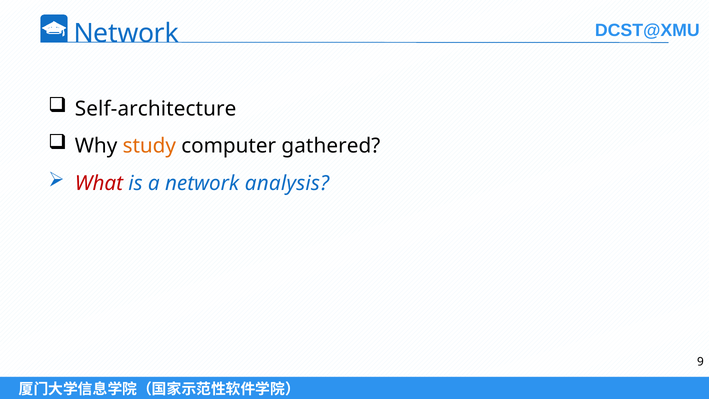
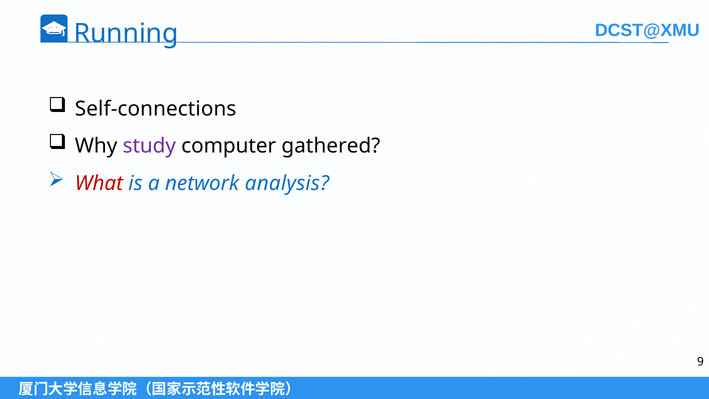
Network at (126, 33): Network -> Running
Self-architecture: Self-architecture -> Self-connections
study colour: orange -> purple
